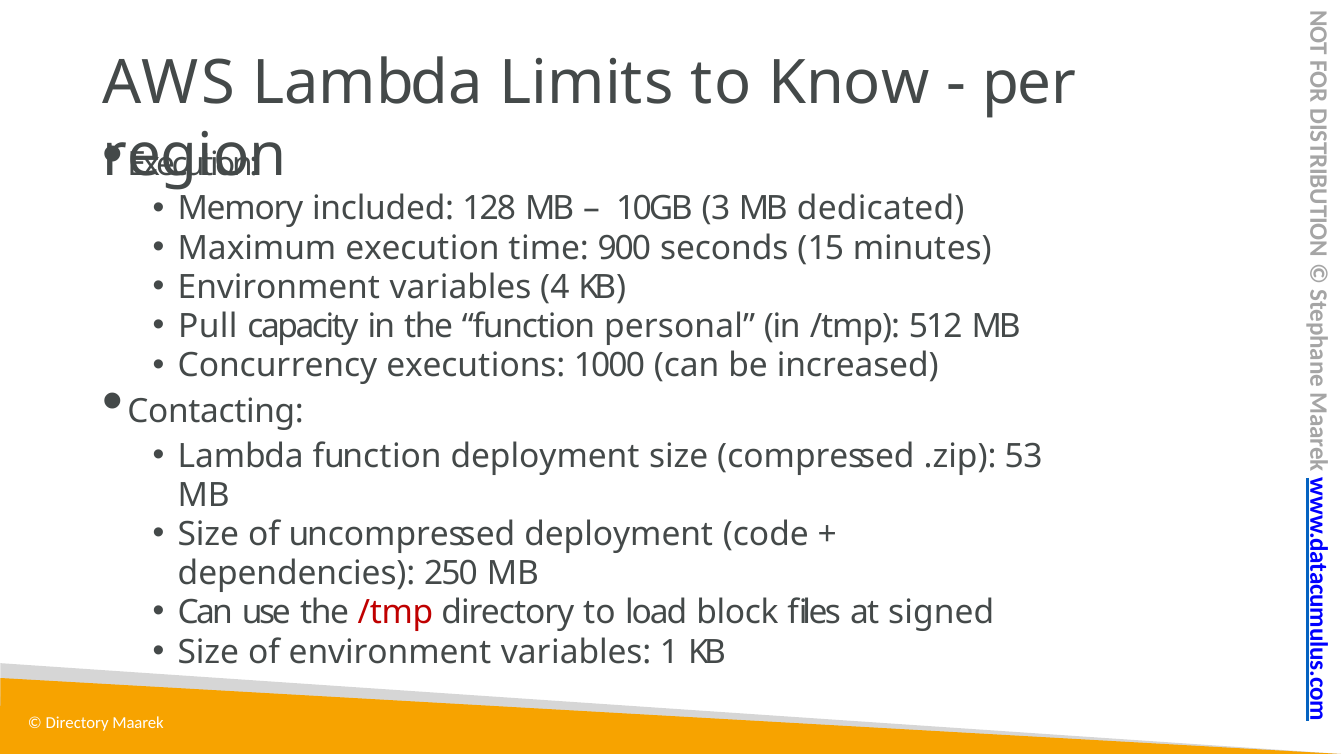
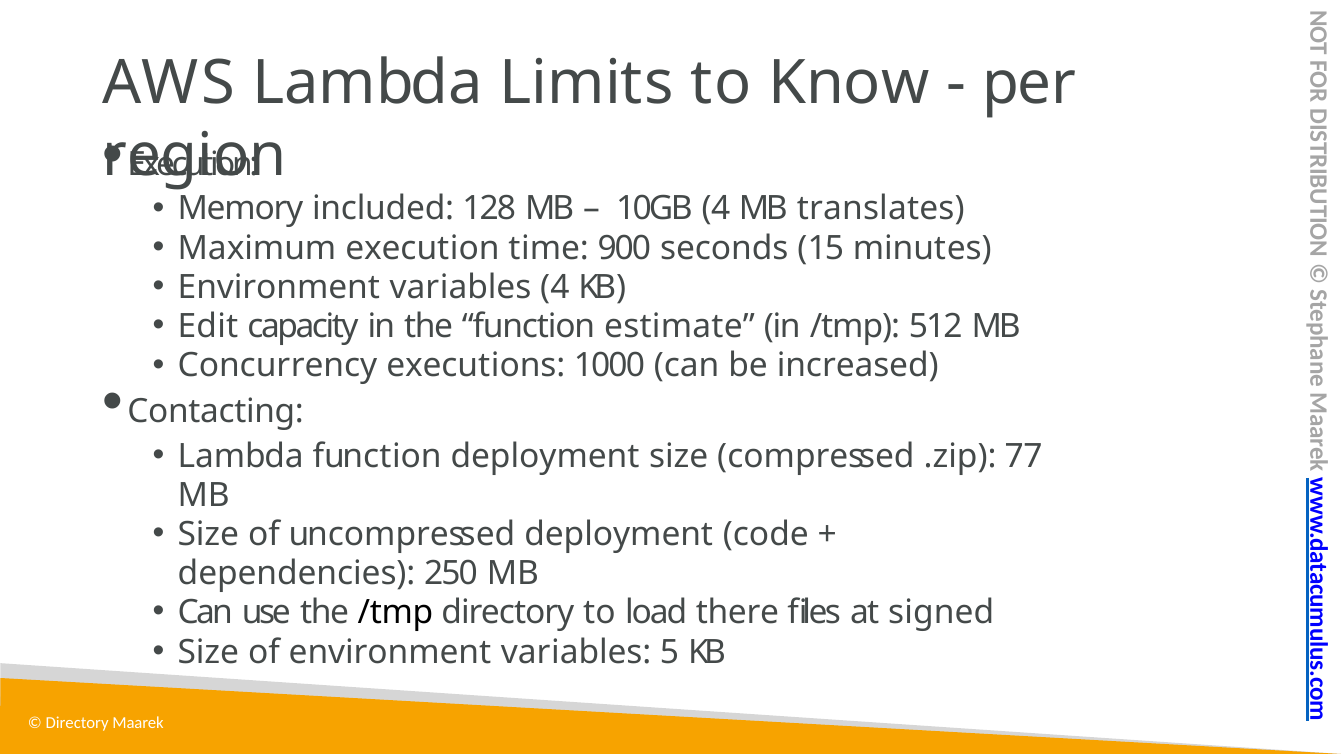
10GB 3: 3 -> 4
dedicated: dedicated -> translates
Pull: Pull -> Edit
personal: personal -> estimate
53: 53 -> 77
/tmp at (395, 613) colour: red -> black
block: block -> there
1: 1 -> 5
